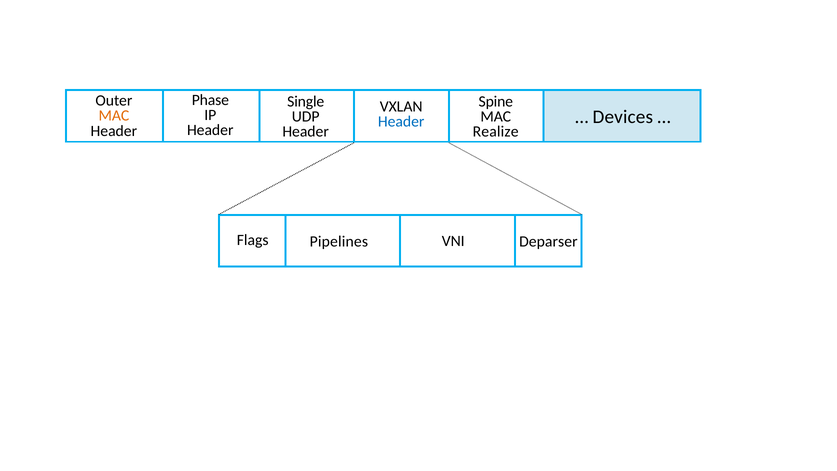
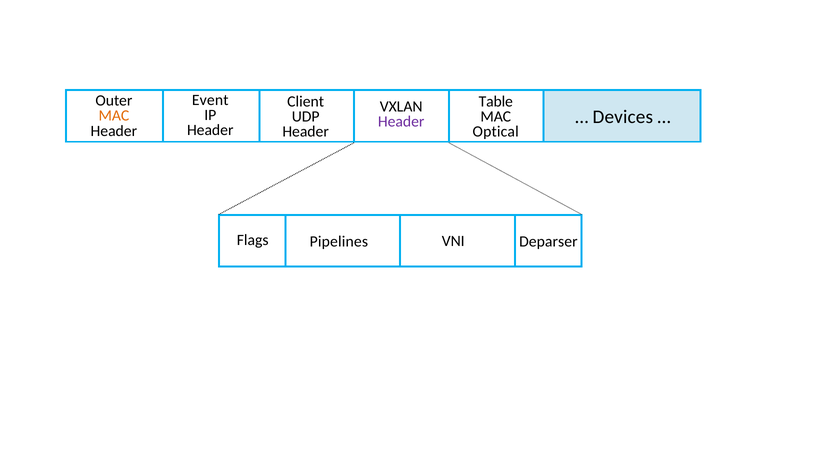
Phase: Phase -> Event
Single: Single -> Client
Spine: Spine -> Table
Header at (401, 122) colour: blue -> purple
Realize: Realize -> Optical
